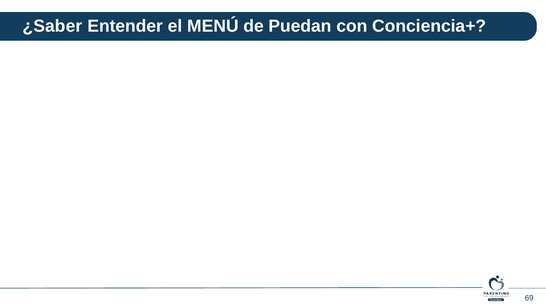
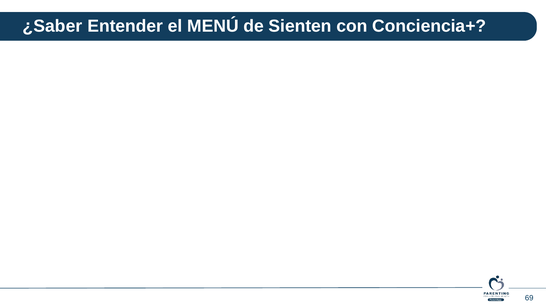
Puedan: Puedan -> Sienten
